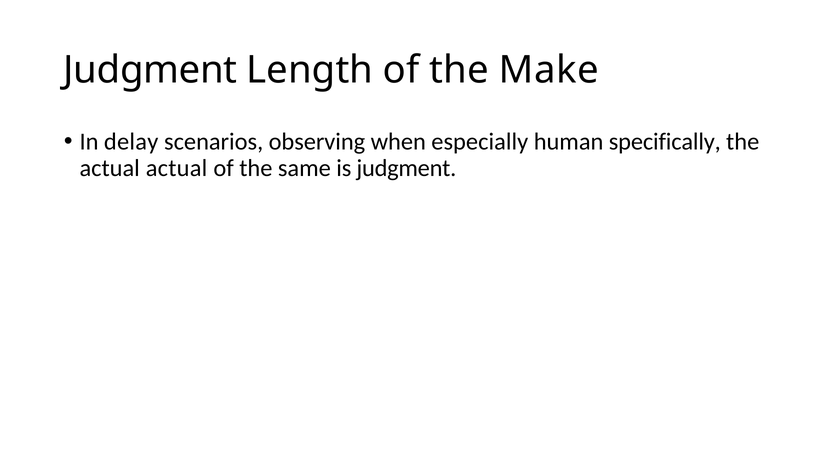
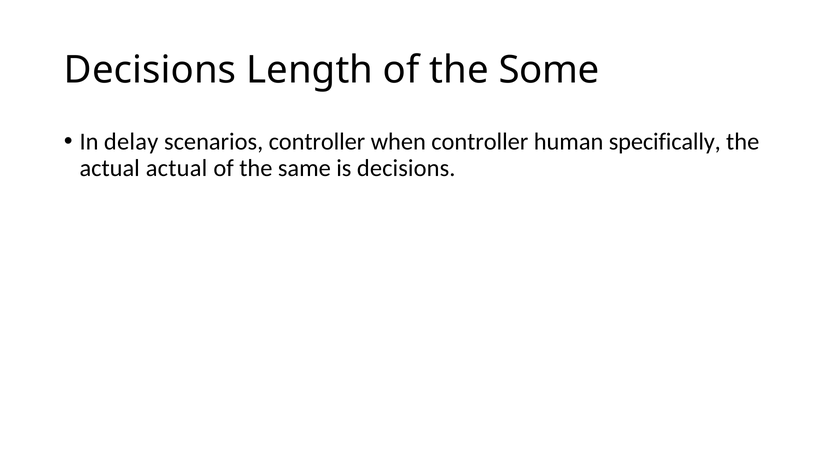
Judgment at (150, 70): Judgment -> Decisions
Make: Make -> Some
scenarios observing: observing -> controller
when especially: especially -> controller
is judgment: judgment -> decisions
